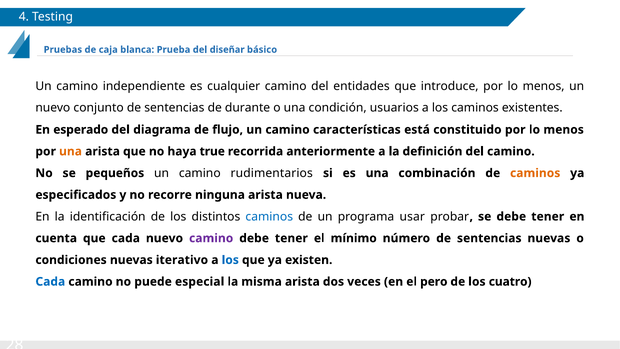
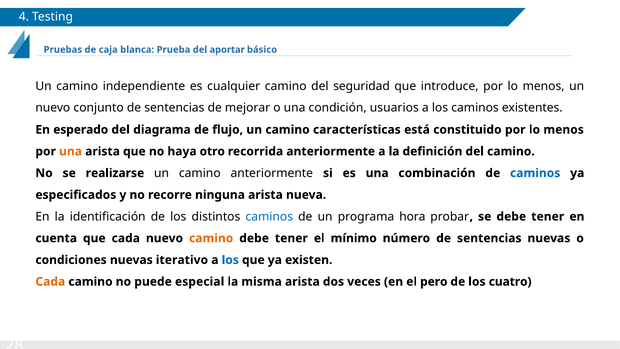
diseñar: diseñar -> aportar
entidades: entidades -> seguridad
durante: durante -> mejorar
true: true -> otro
pequeños: pequeños -> realizarse
camino rudimentarios: rudimentarios -> anteriormente
caminos at (535, 173) colour: orange -> blue
usar: usar -> hora
camino at (211, 238) colour: purple -> orange
Cada at (50, 281) colour: blue -> orange
